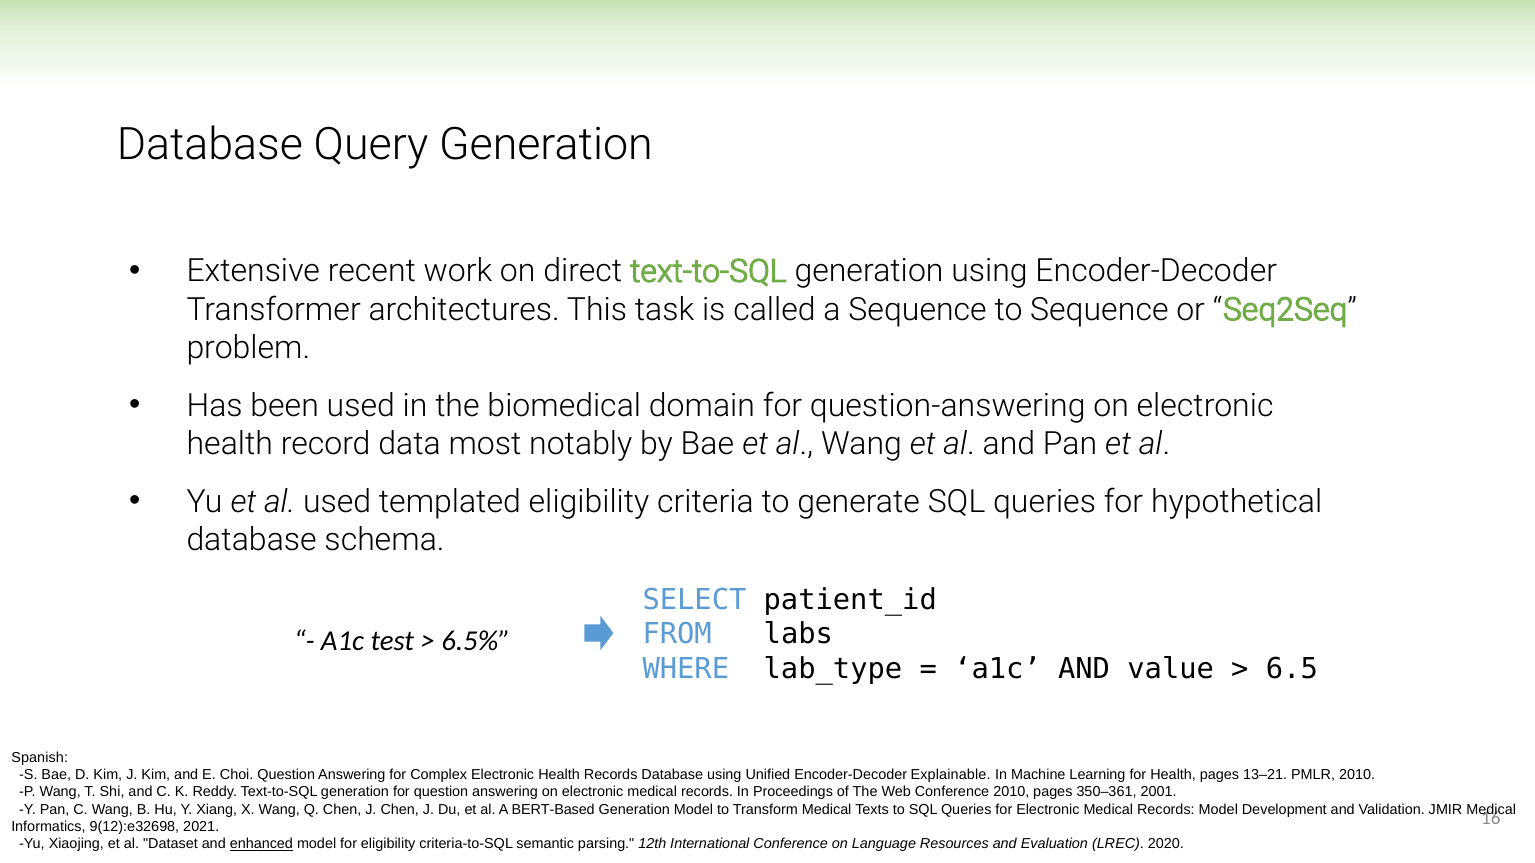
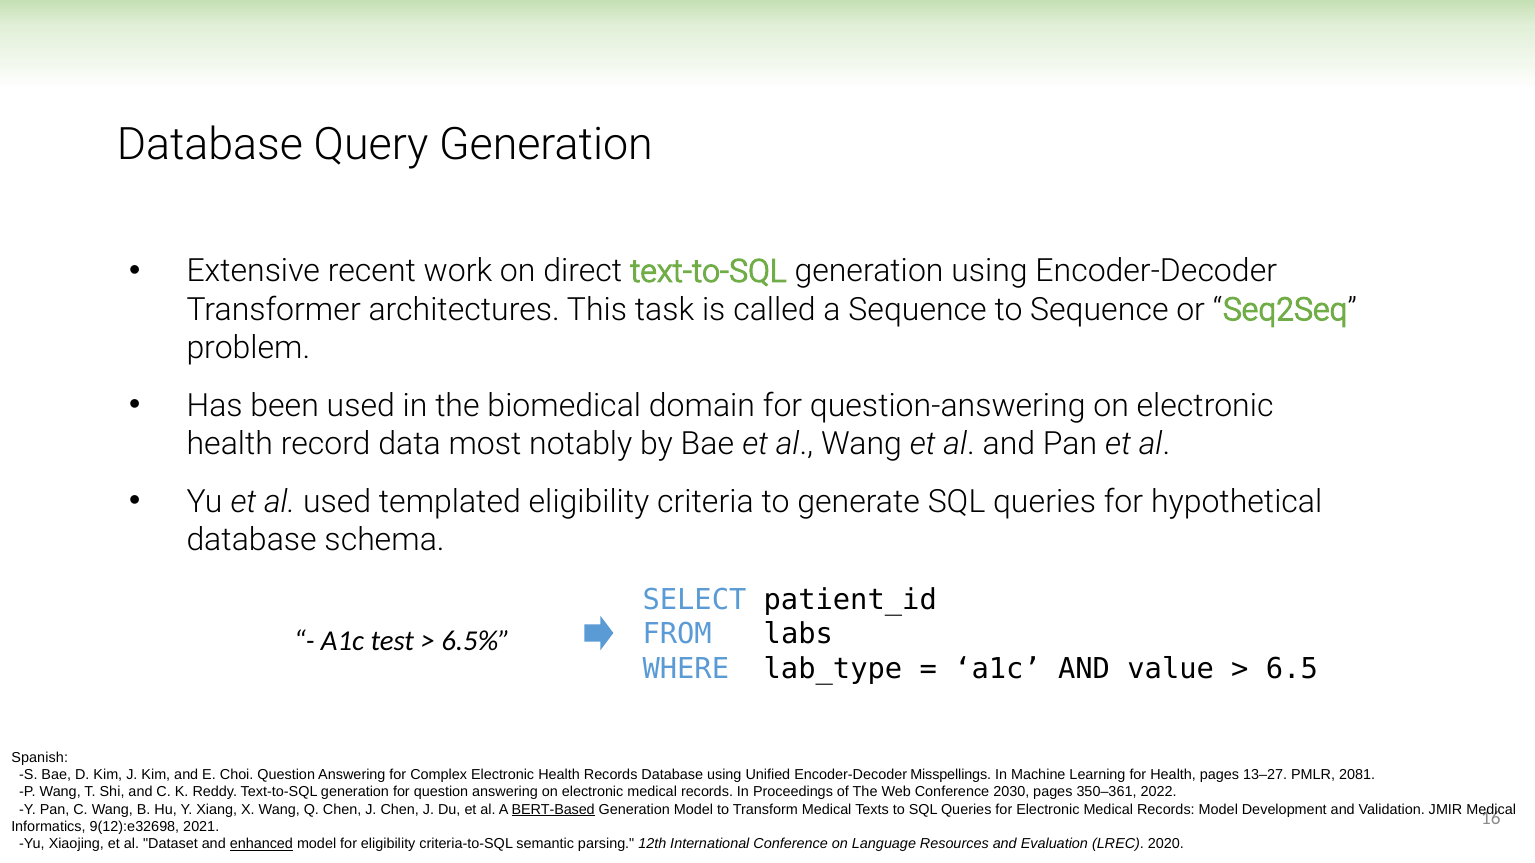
Explainable: Explainable -> Misspellings
13–21: 13–21 -> 13–27
PMLR 2010: 2010 -> 2081
Conference 2010: 2010 -> 2030
2001: 2001 -> 2022
BERT-Based underline: none -> present
